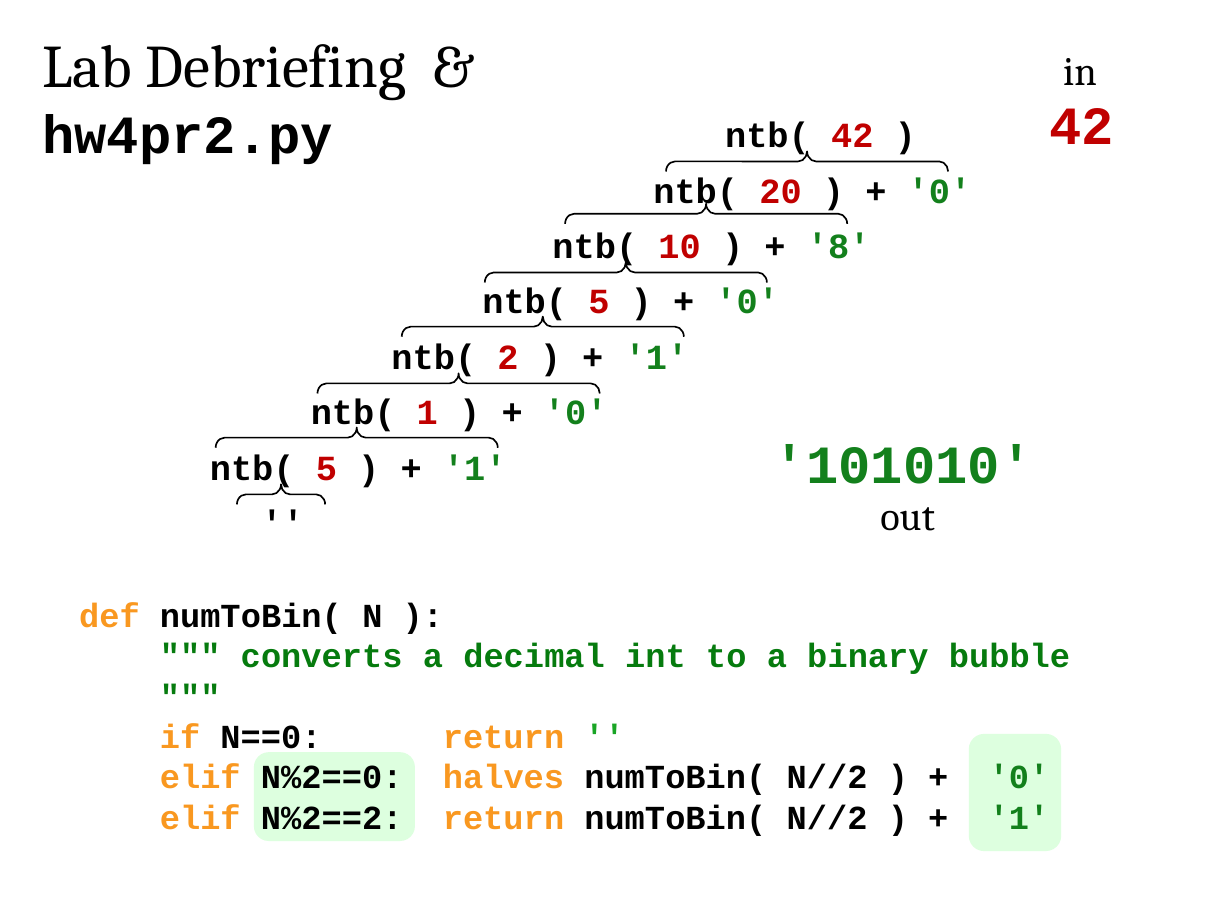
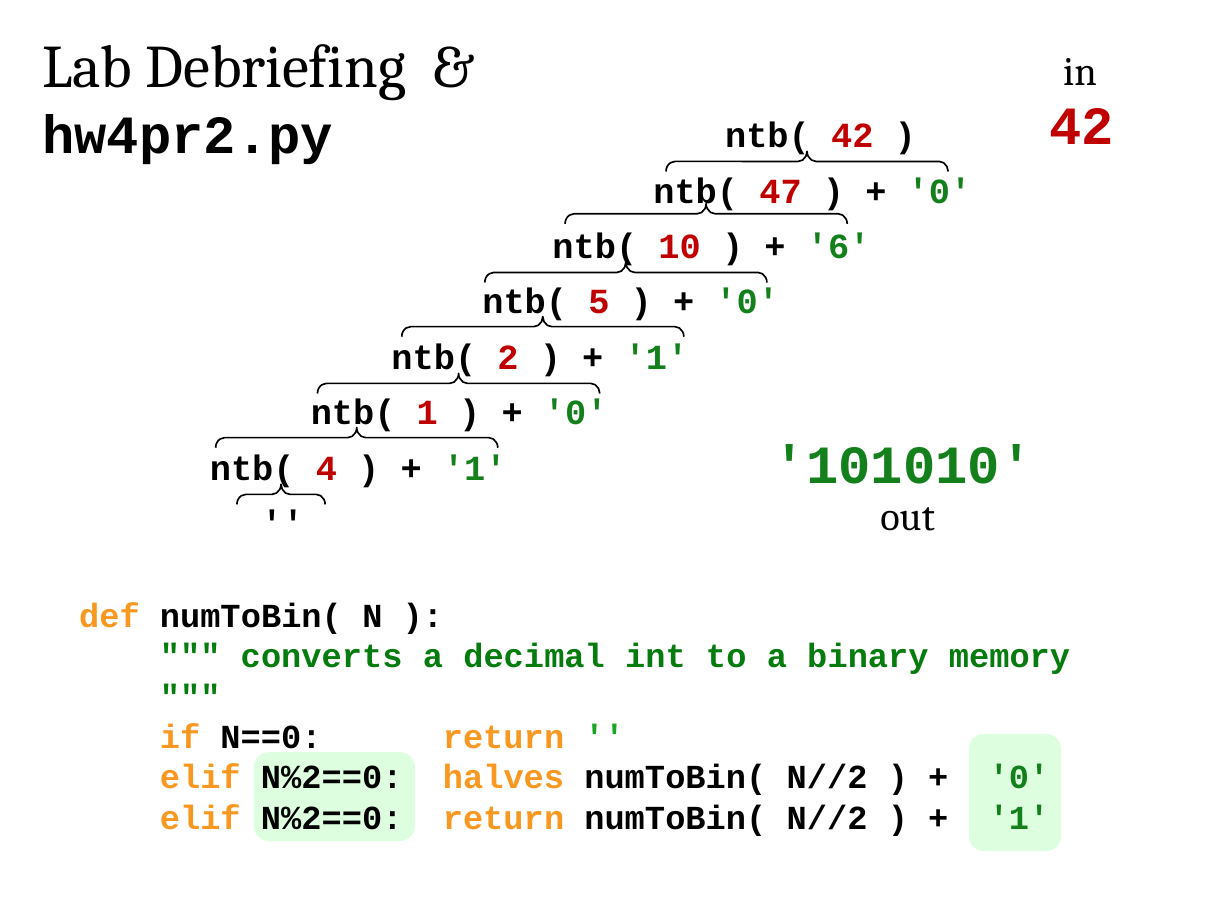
20: 20 -> 47
8: 8 -> 6
5 at (326, 469): 5 -> 4
bubble: bubble -> memory
N%2==2 at (332, 818): N%2==2 -> N%2==0
